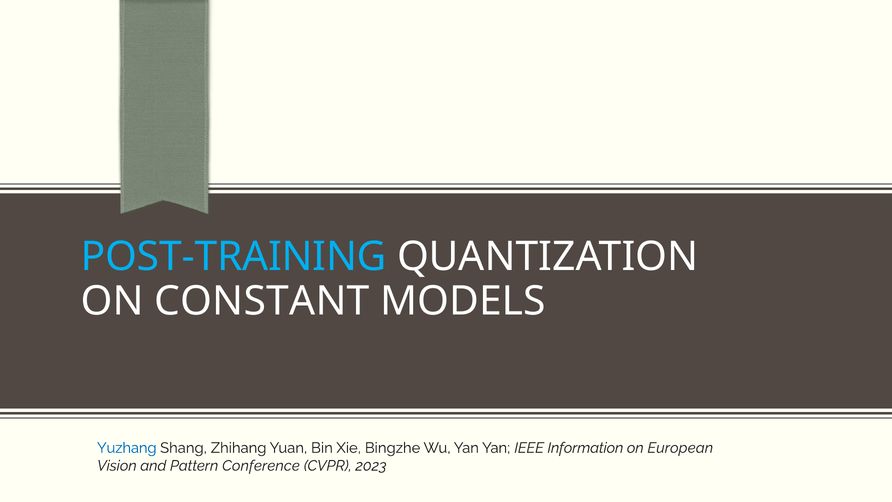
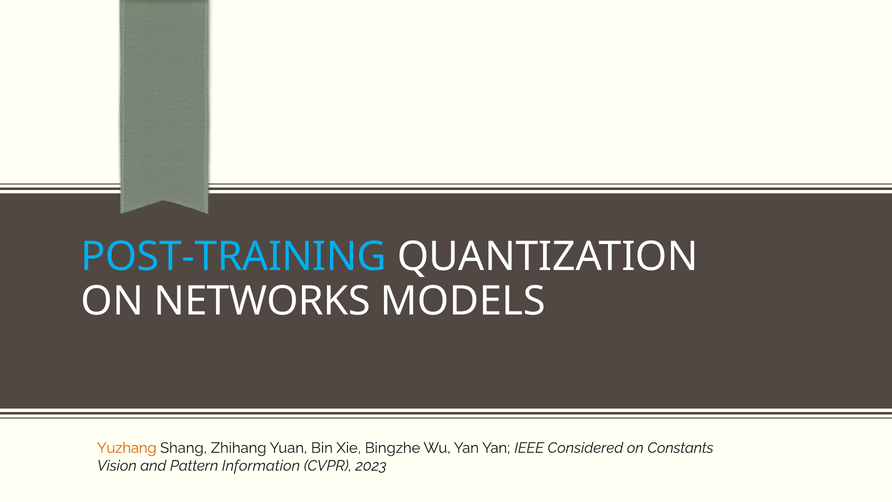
CONSTANT: CONSTANT -> NETWORKS
Yuzhang colour: blue -> orange
Information: Information -> Considered
European: European -> Constants
Conference: Conference -> Information
